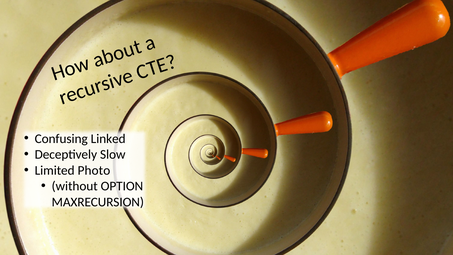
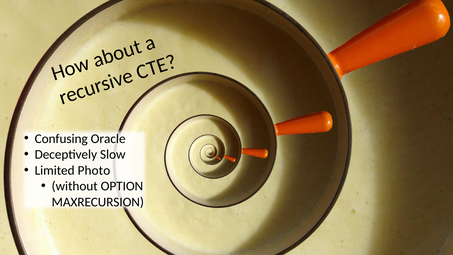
Linked: Linked -> Oracle
